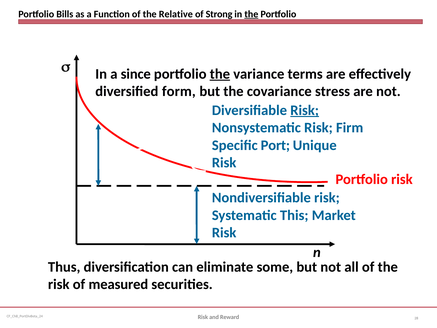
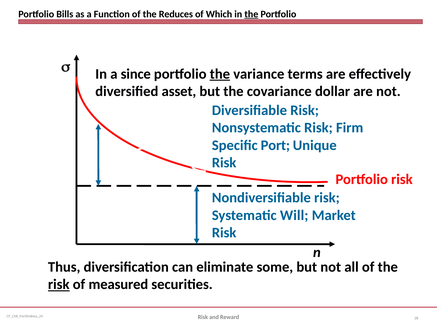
Relative: Relative -> Reduces
Strong: Strong -> Which
form: form -> asset
stress: stress -> dollar
Risk at (305, 110) underline: present -> none
This: This -> Will
risk at (59, 284) underline: none -> present
